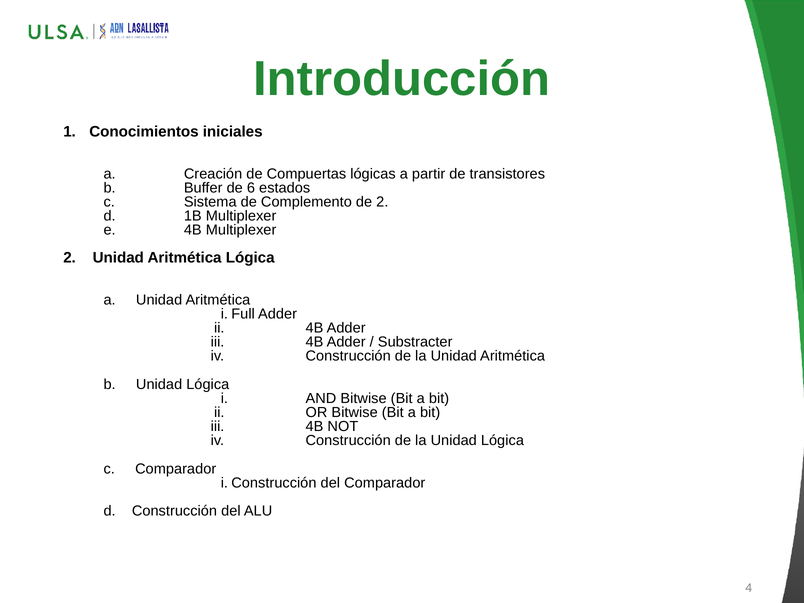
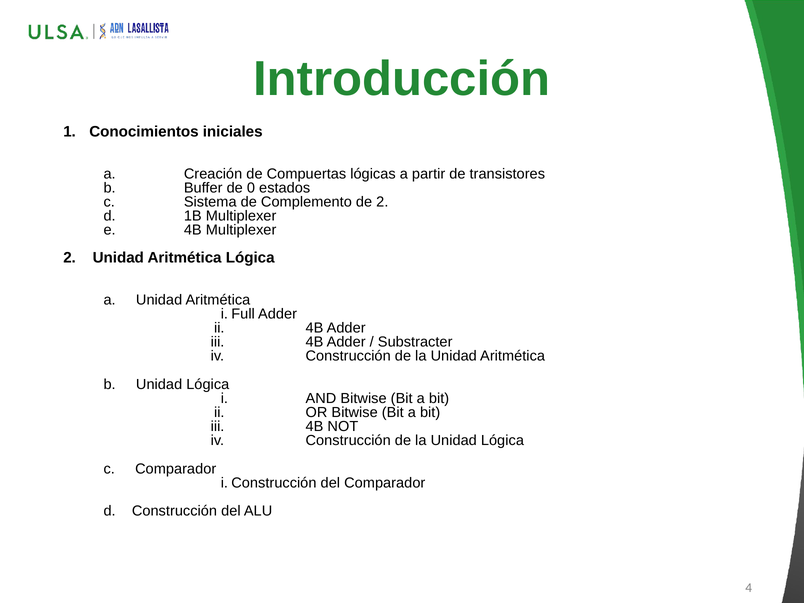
6: 6 -> 0
